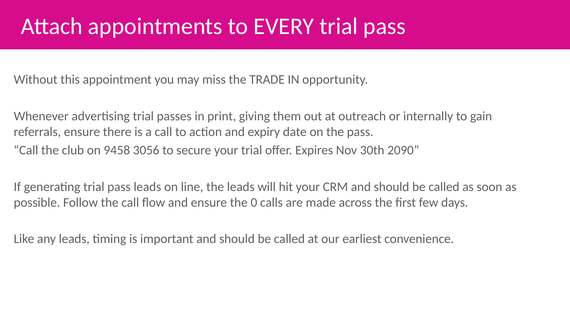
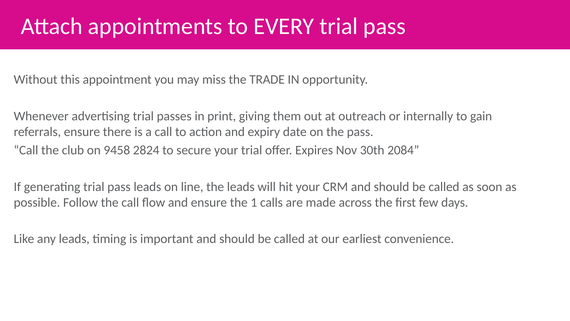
3056: 3056 -> 2824
2090: 2090 -> 2084
0: 0 -> 1
